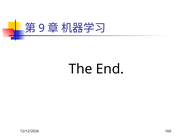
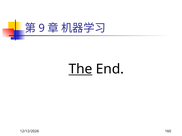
The underline: none -> present
